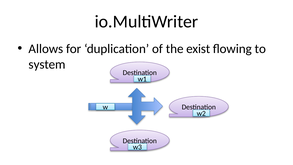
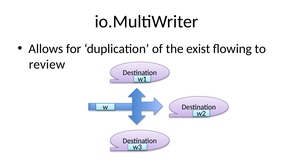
system: system -> review
